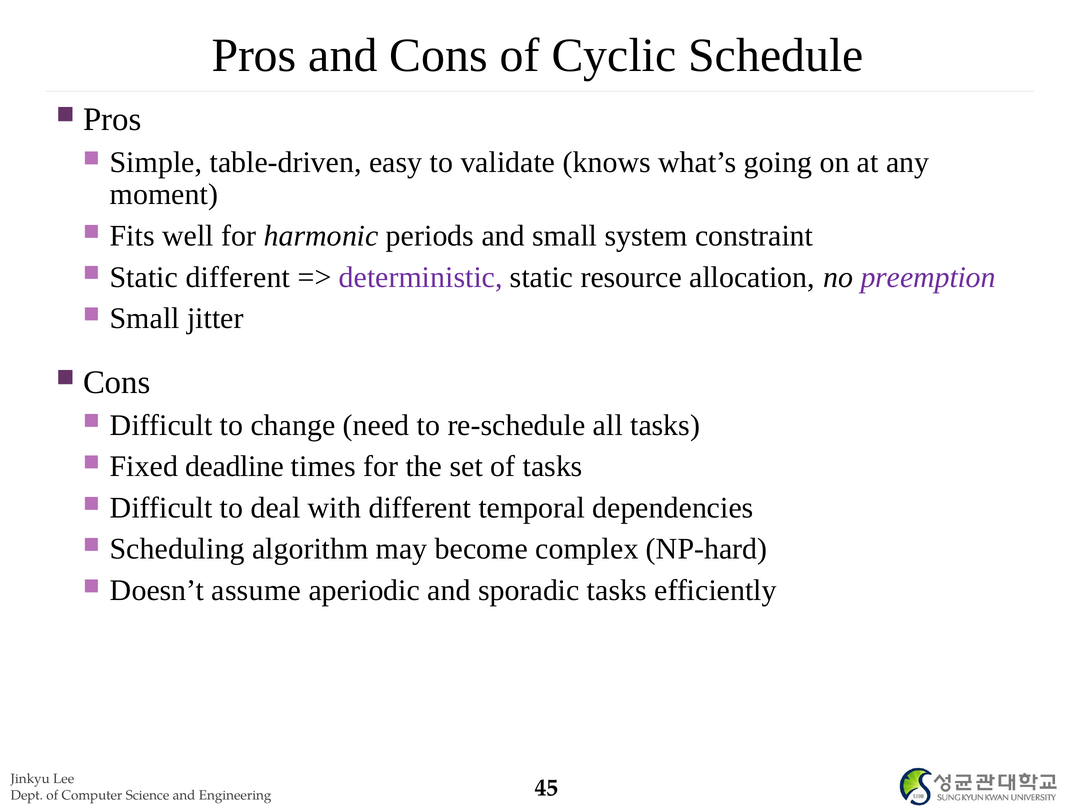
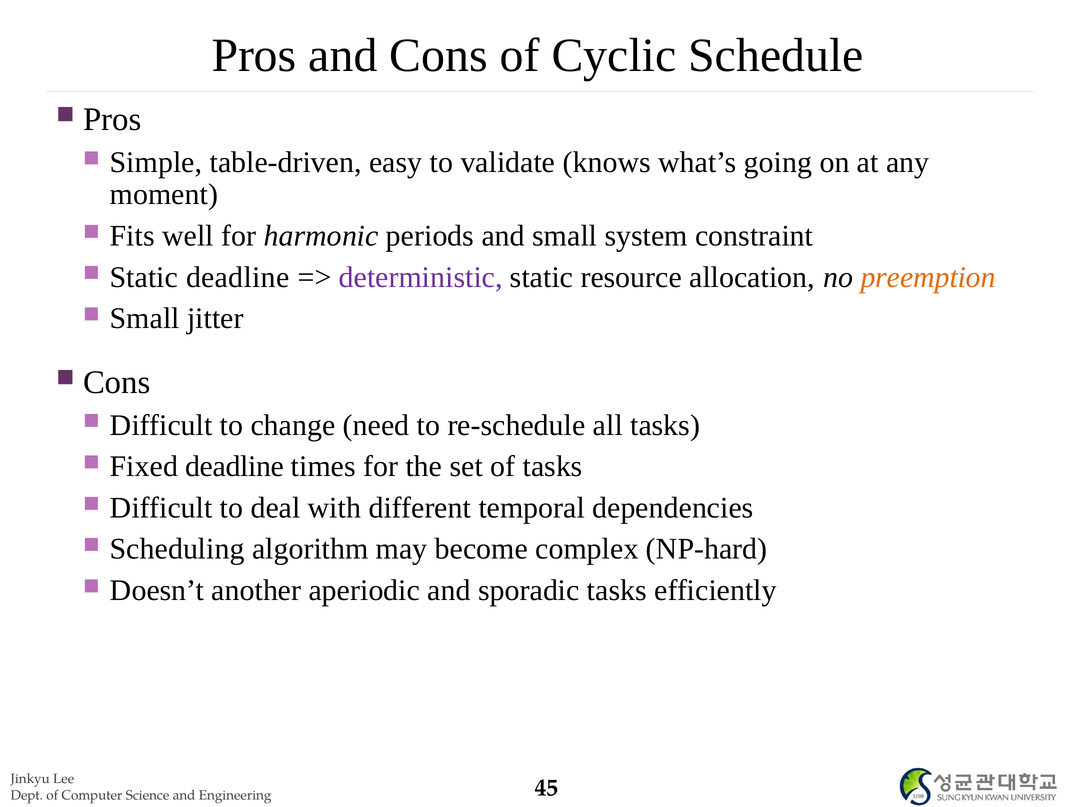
Static different: different -> deadline
preemption colour: purple -> orange
assume: assume -> another
